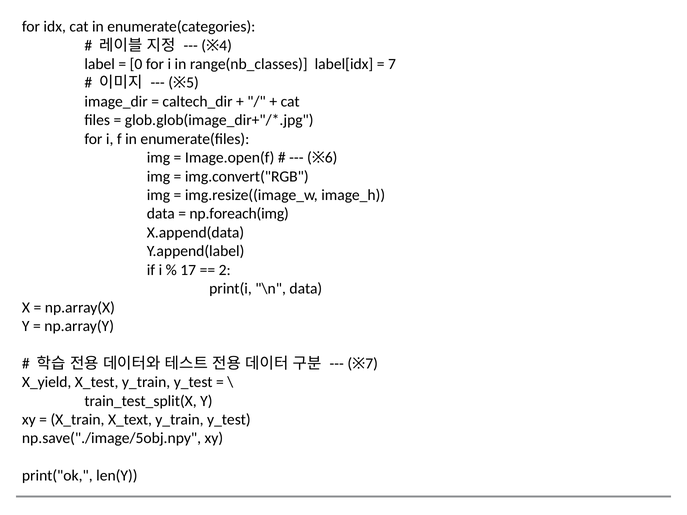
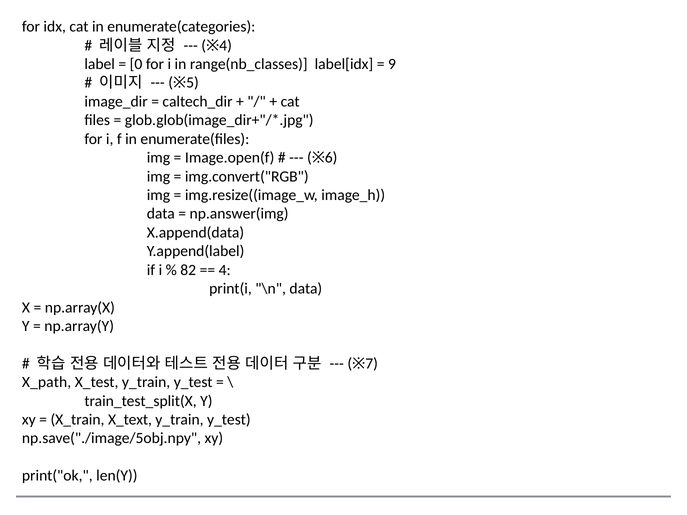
7 at (392, 64): 7 -> 9
np.foreach(img: np.foreach(img -> np.answer(img
17: 17 -> 82
2 at (225, 270): 2 -> 4
X_yield: X_yield -> X_path
